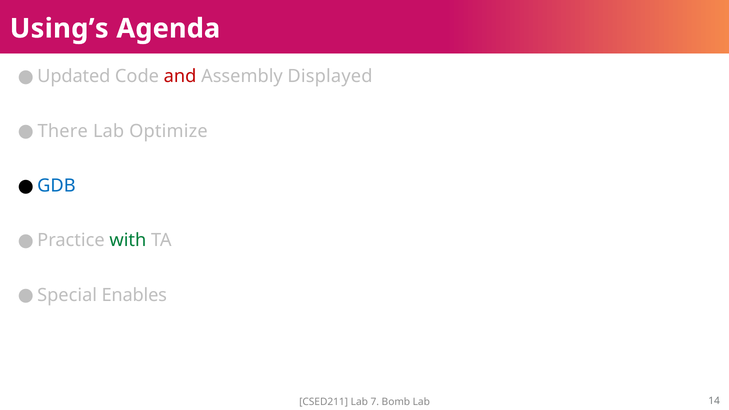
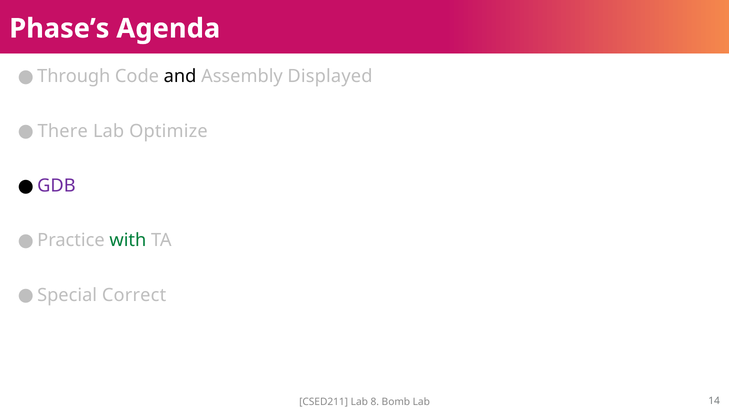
Using’s: Using’s -> Phase’s
Updated: Updated -> Through
and colour: red -> black
GDB colour: blue -> purple
Enables: Enables -> Correct
7: 7 -> 8
